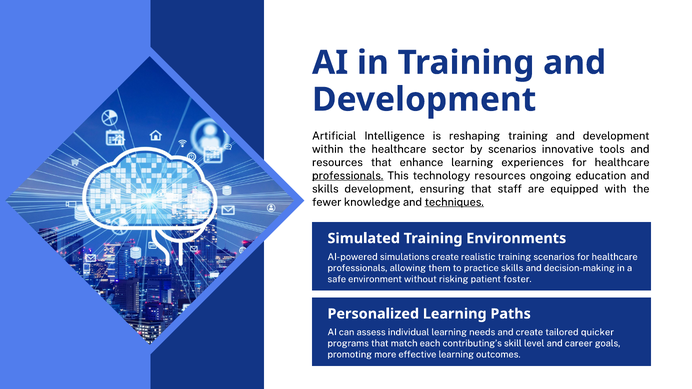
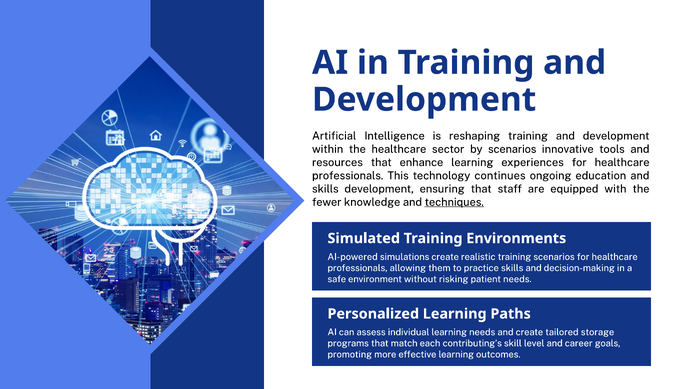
professionals at (348, 176) underline: present -> none
technology resources: resources -> continues
patient foster: foster -> needs
quicker: quicker -> storage
